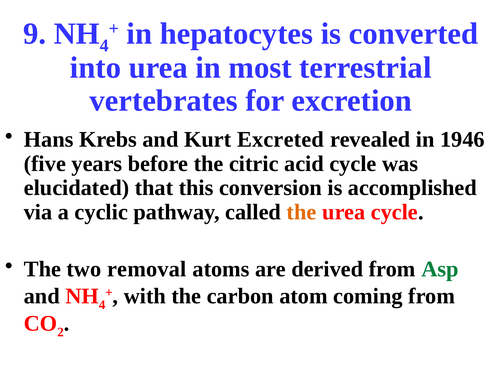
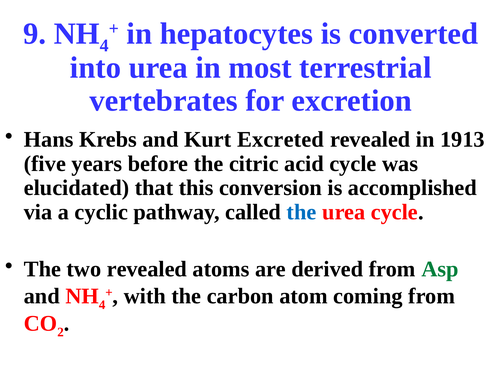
1946: 1946 -> 1913
the at (301, 212) colour: orange -> blue
two removal: removal -> revealed
